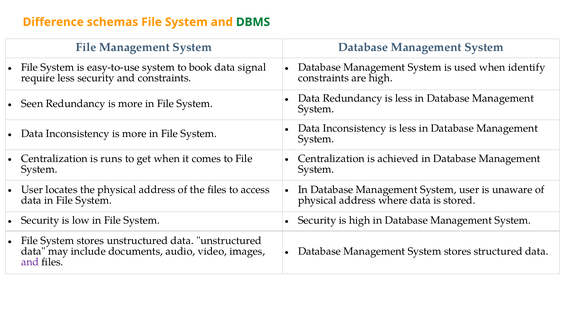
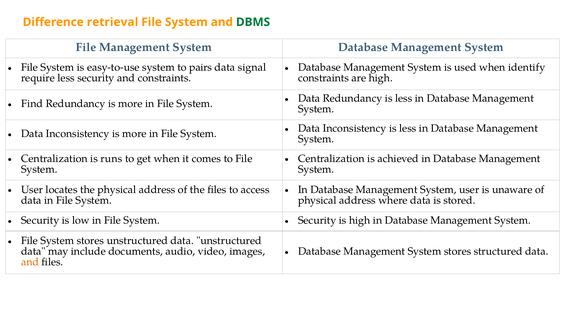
schemas: schemas -> retrieval
book: book -> pairs
Seen: Seen -> Find
and at (30, 262) colour: purple -> orange
